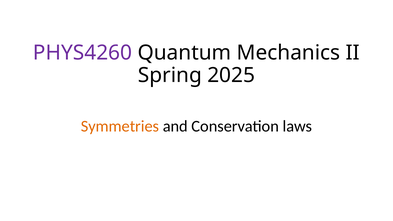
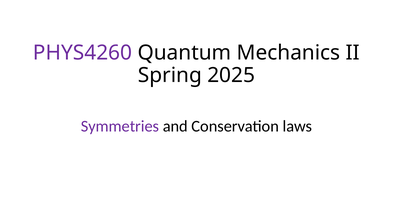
Symmetries colour: orange -> purple
